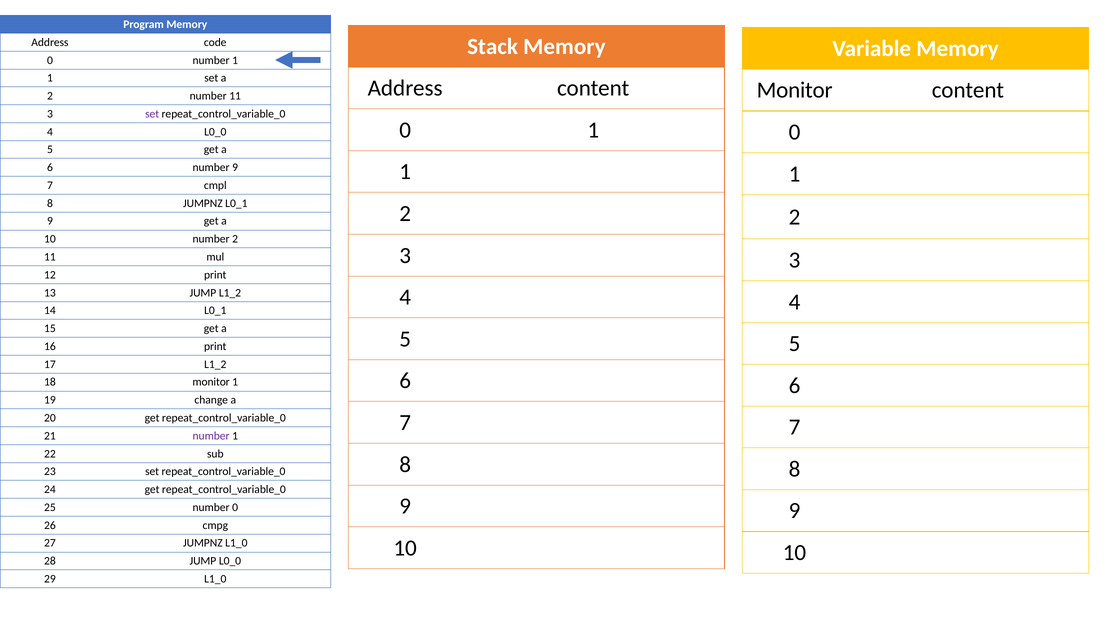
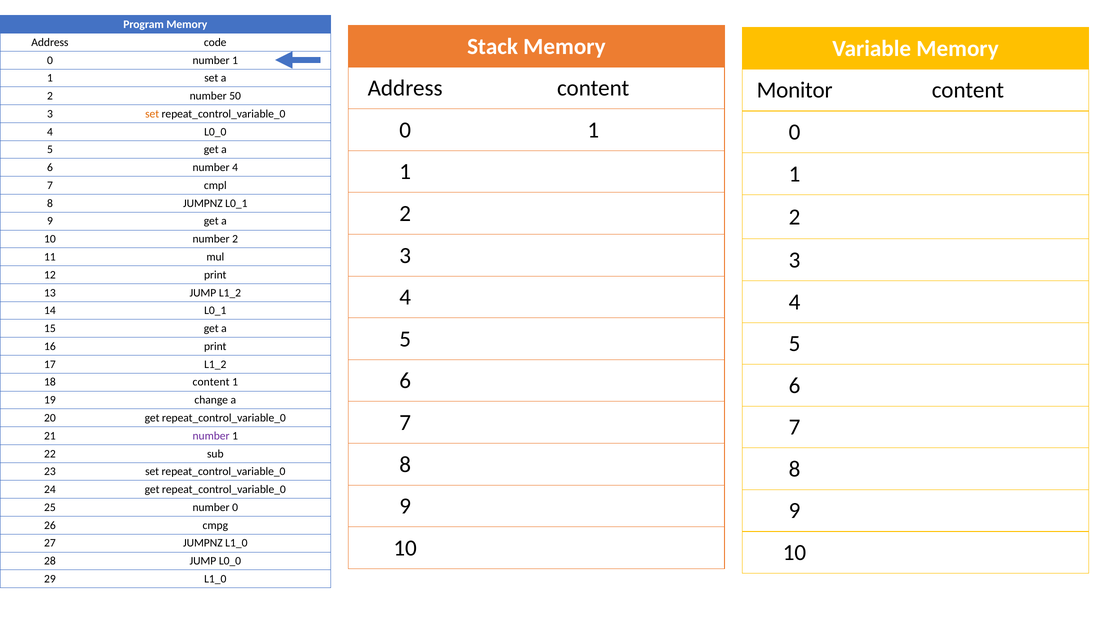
number 11: 11 -> 50
set at (152, 114) colour: purple -> orange
number 9: 9 -> 4
18 monitor: monitor -> content
